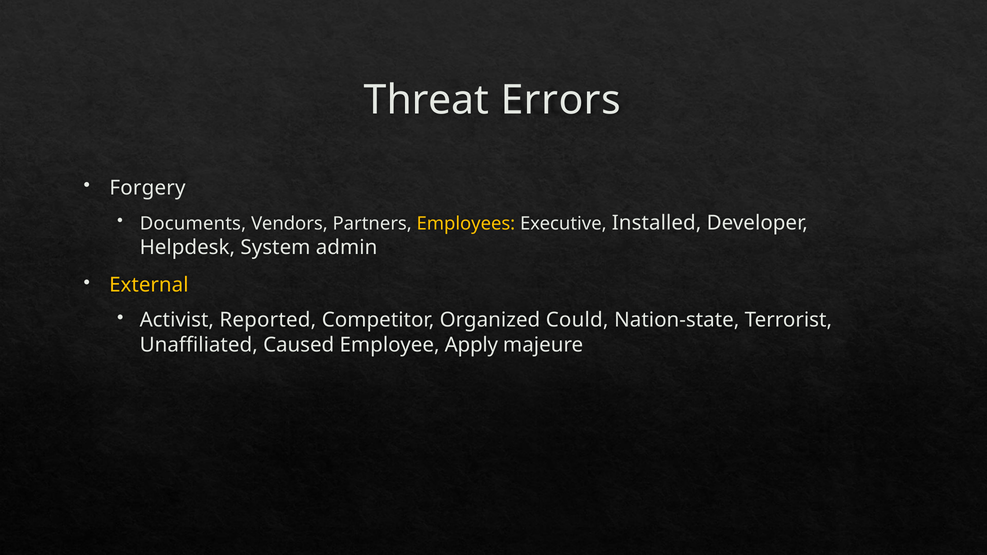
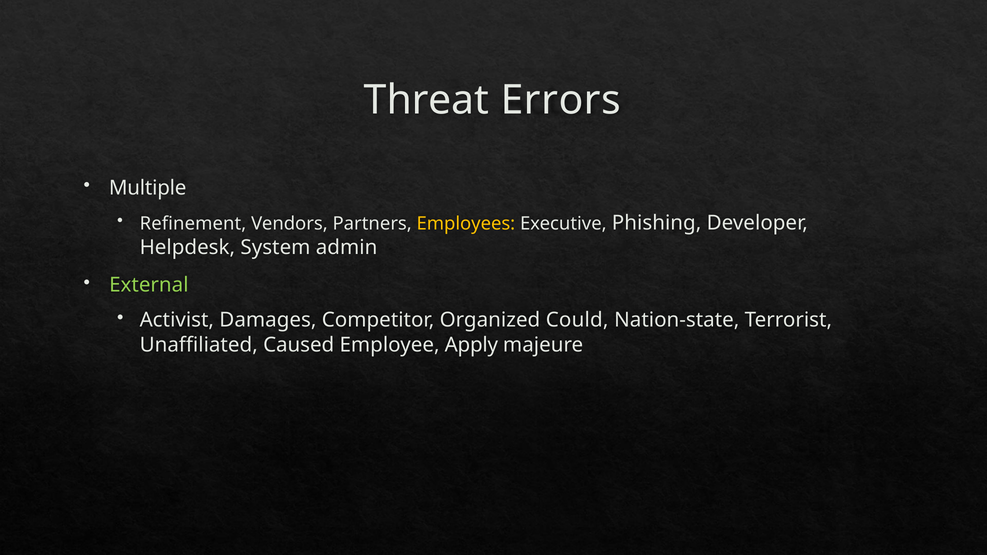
Forgery: Forgery -> Multiple
Documents: Documents -> Refinement
Installed: Installed -> Phishing
External colour: yellow -> light green
Reported: Reported -> Damages
